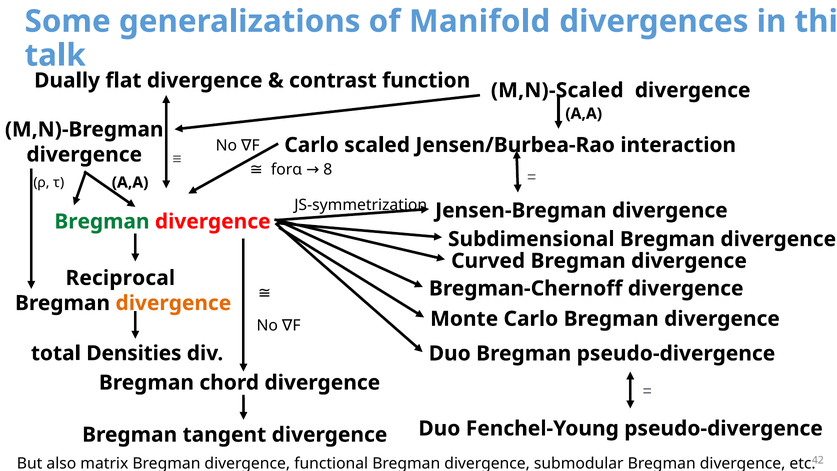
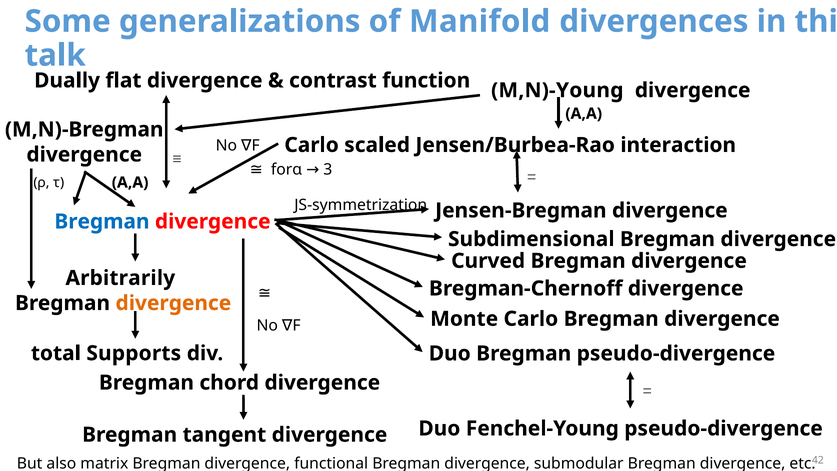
M,N)-Scaled: M,N)-Scaled -> M,N)-Young
8: 8 -> 3
Bregman at (102, 221) colour: green -> blue
Reciprocal: Reciprocal -> Arbitrarily
Densities: Densities -> Supports
